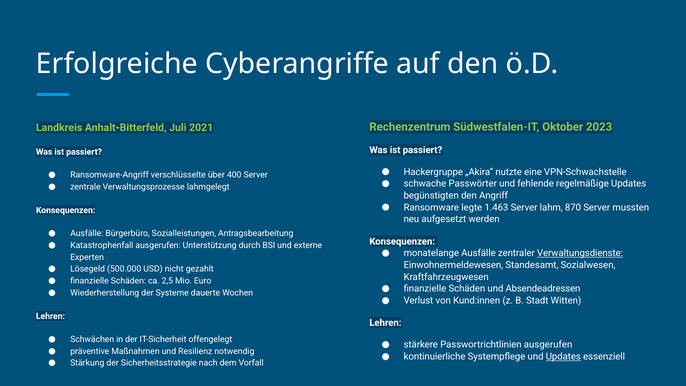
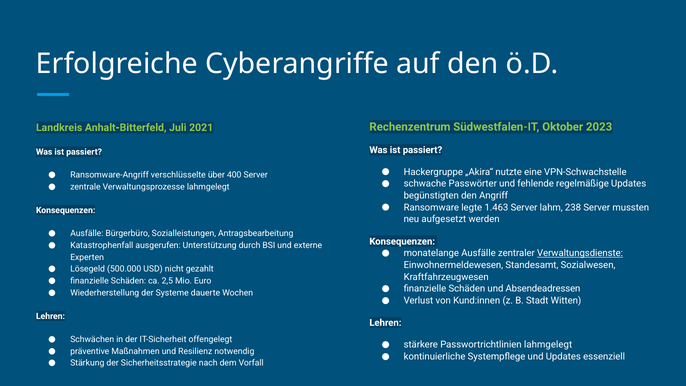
870: 870 -> 238
Passwortrichtlinien ausgerufen: ausgerufen -> lahmgelegt
Updates at (563, 357) underline: present -> none
